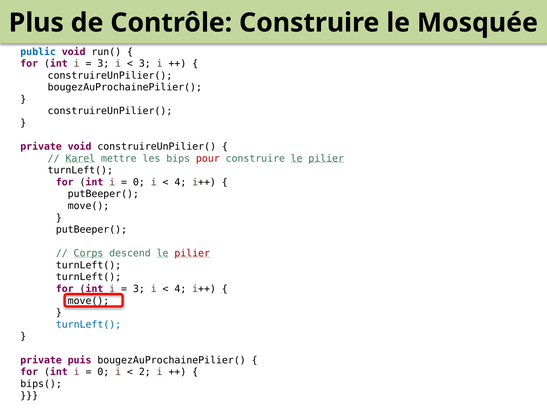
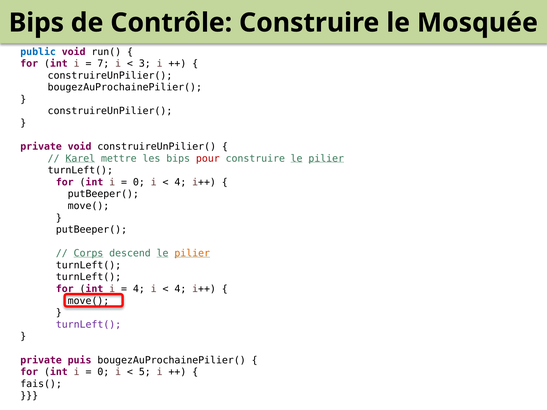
Plus at (36, 23): Plus -> Bips
3 at (103, 64): 3 -> 7
pilier at (192, 254) colour: red -> orange
3 at (139, 289): 3 -> 4
turnLeft( at (89, 325) colour: blue -> purple
2: 2 -> 5
bips(: bips( -> fais(
